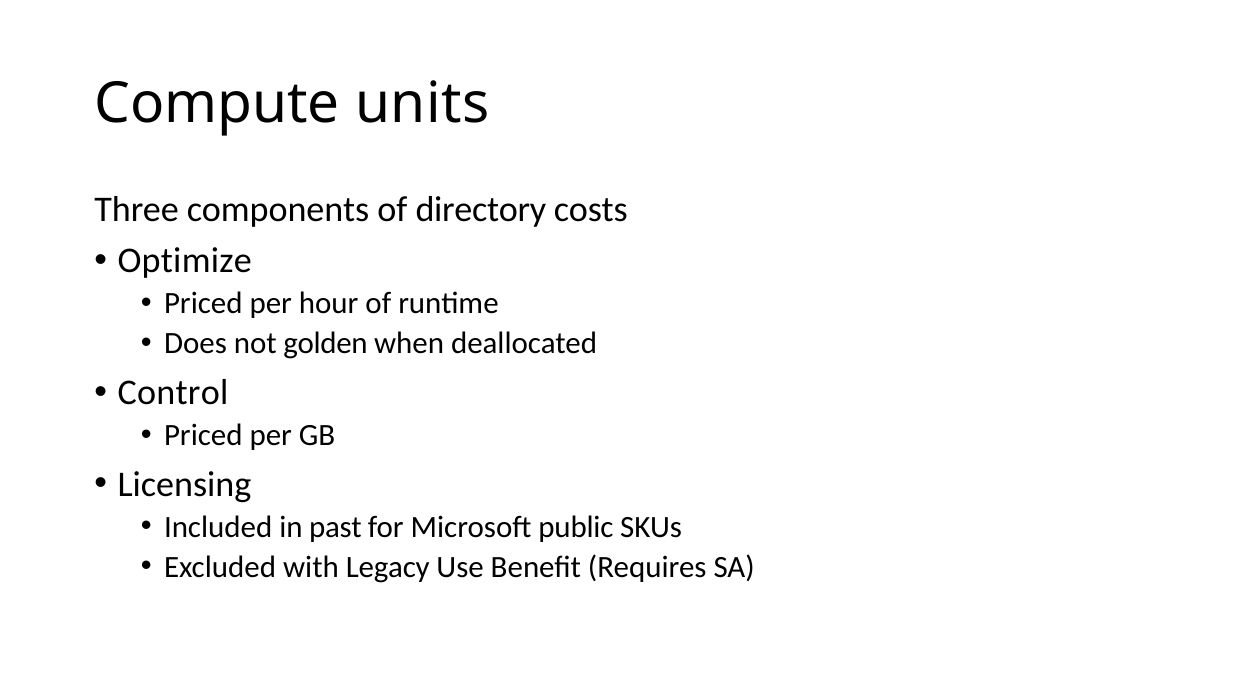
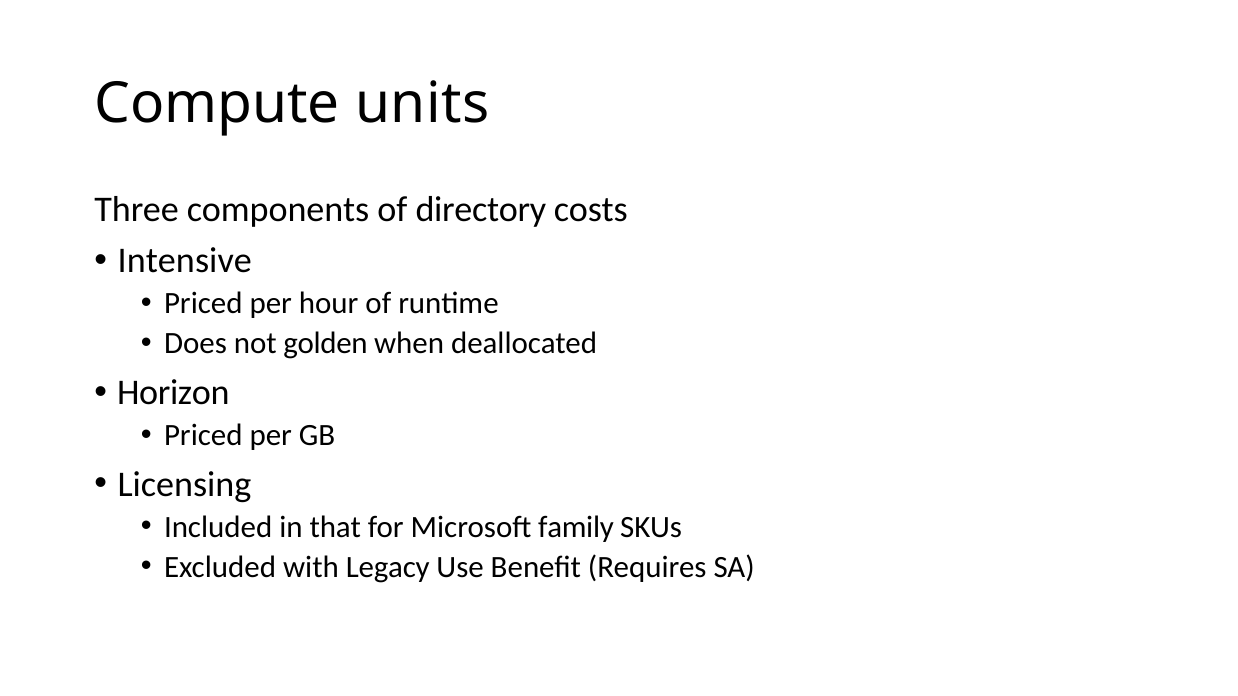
Optimize: Optimize -> Intensive
Control: Control -> Horizon
past: past -> that
public: public -> family
